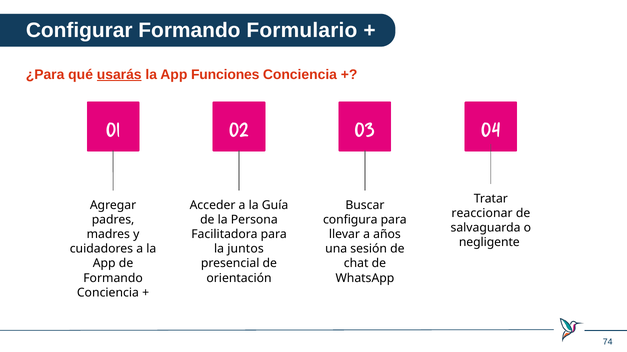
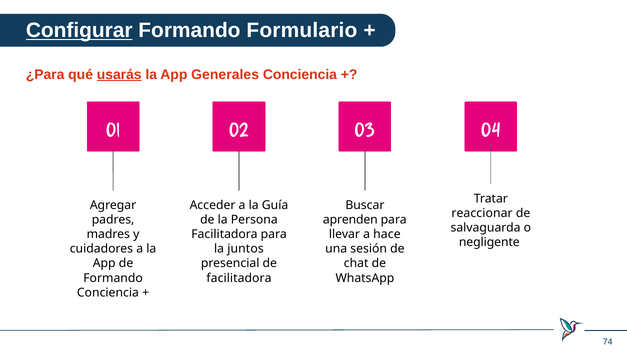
Configurar underline: none -> present
Funciones: Funciones -> Generales
configura: configura -> aprenden
años: años -> hace
orientación at (239, 279): orientación -> facilitadora
